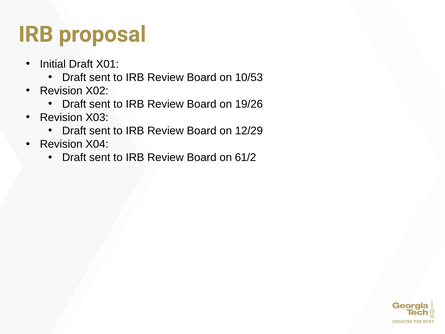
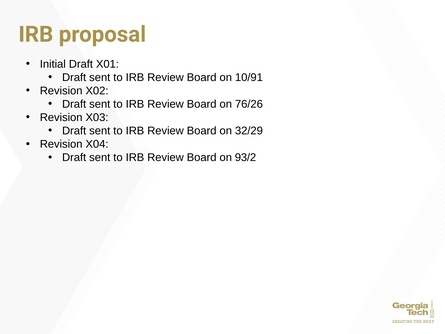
10/53: 10/53 -> 10/91
19/26: 19/26 -> 76/26
12/29: 12/29 -> 32/29
61/2: 61/2 -> 93/2
